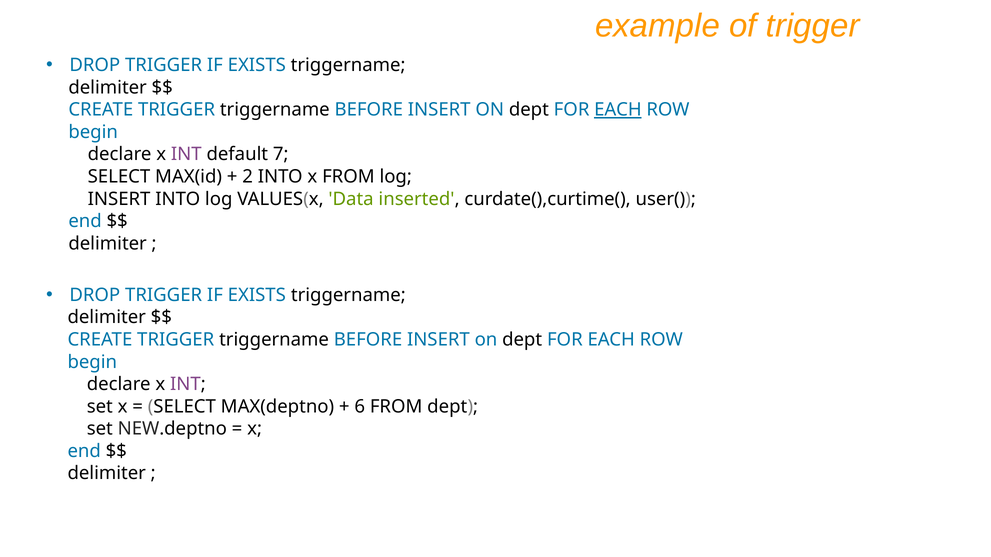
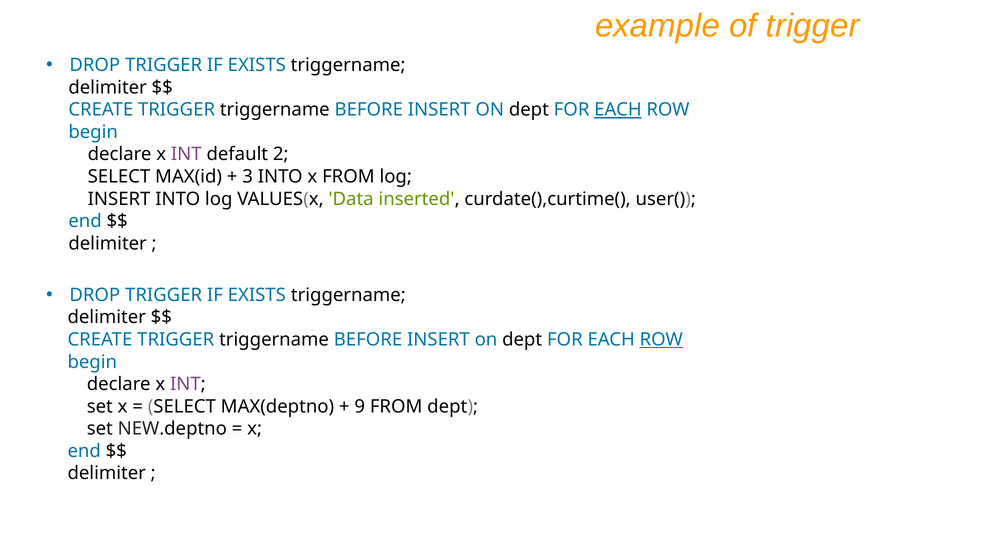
7: 7 -> 2
2: 2 -> 3
ROW at (661, 340) underline: none -> present
6: 6 -> 9
